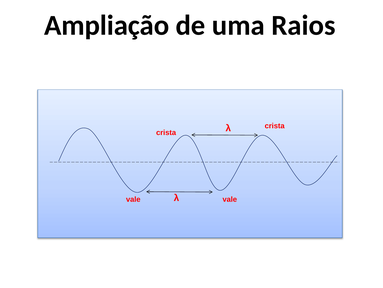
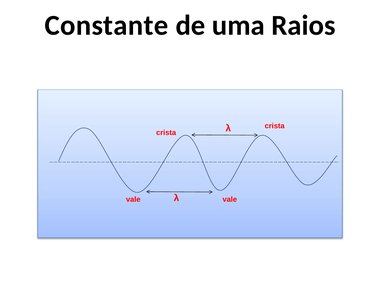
Ampliação: Ampliação -> Constante
